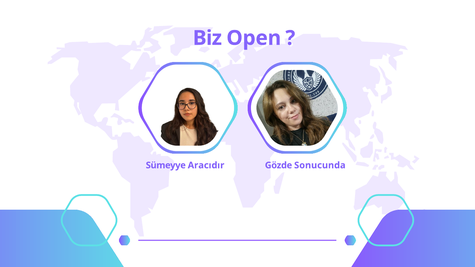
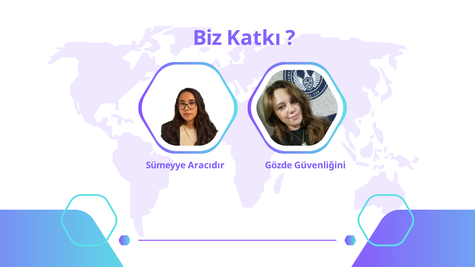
Open: Open -> Katkı
Sonucunda: Sonucunda -> Güvenliğini
